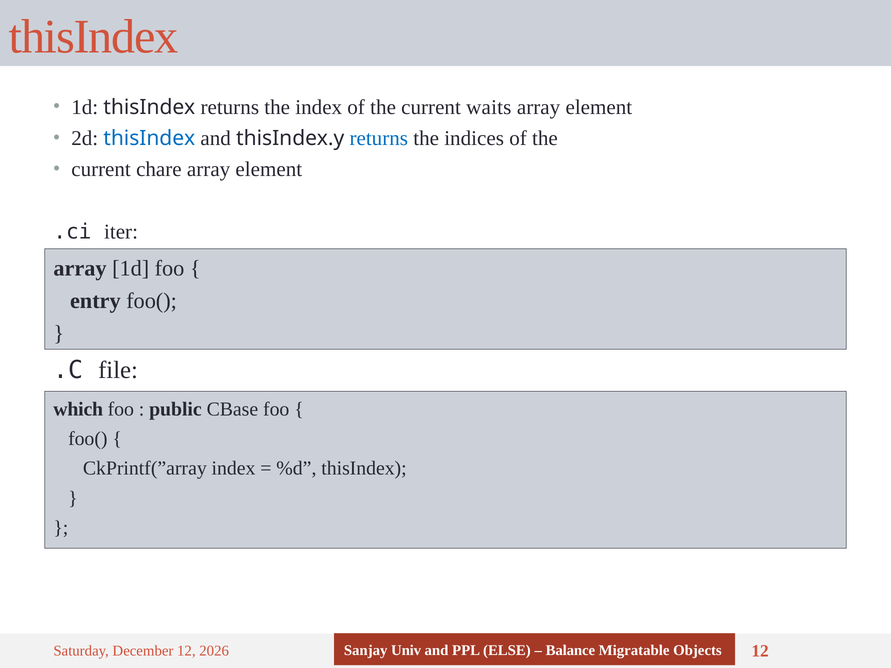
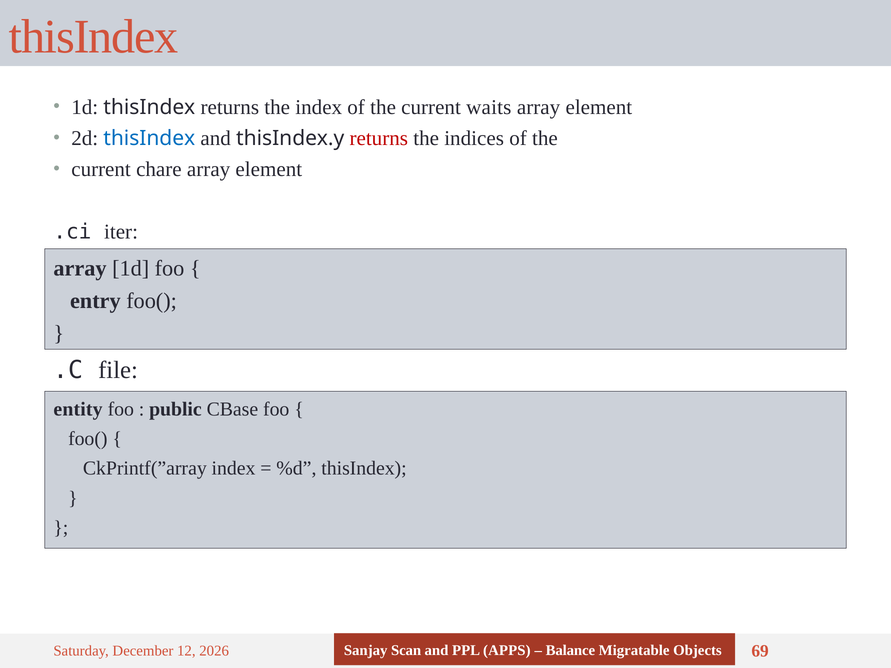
returns at (379, 138) colour: blue -> red
which: which -> entity
Univ: Univ -> Scan
ELSE: ELSE -> APPS
12 at (760, 651): 12 -> 69
